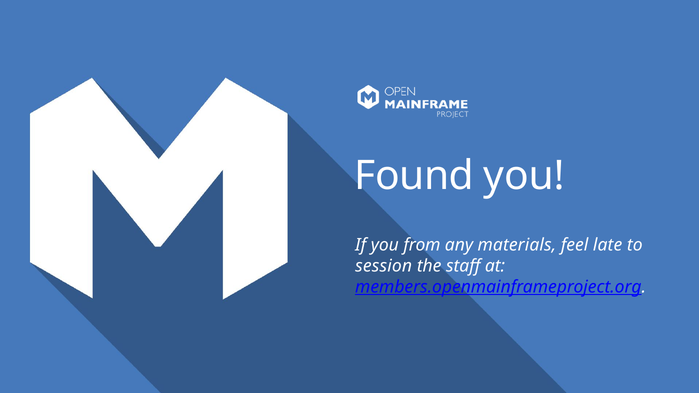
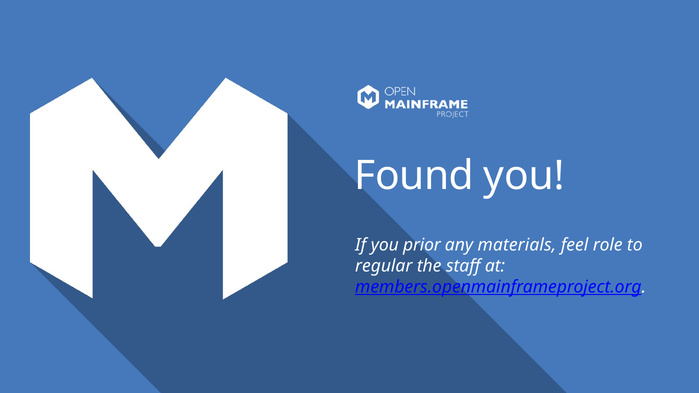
from: from -> prior
late: late -> role
session: session -> regular
